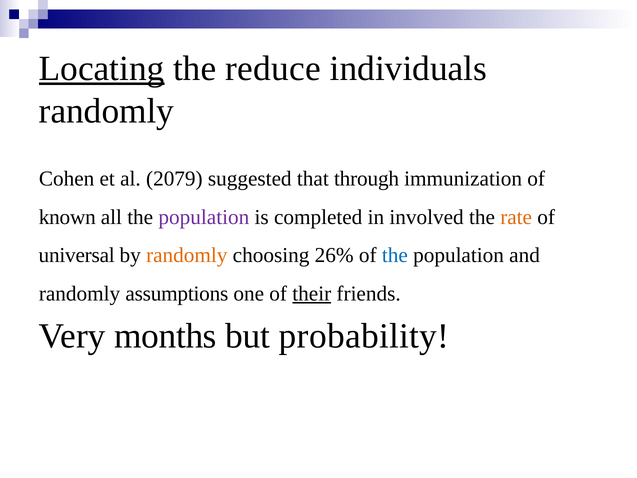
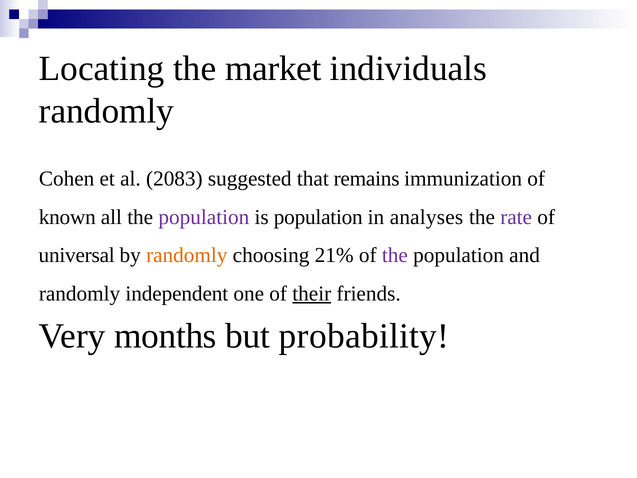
Locating underline: present -> none
reduce: reduce -> market
2079: 2079 -> 2083
through: through -> remains
is completed: completed -> population
involved: involved -> analyses
rate colour: orange -> purple
26%: 26% -> 21%
the at (395, 255) colour: blue -> purple
assumptions: assumptions -> independent
